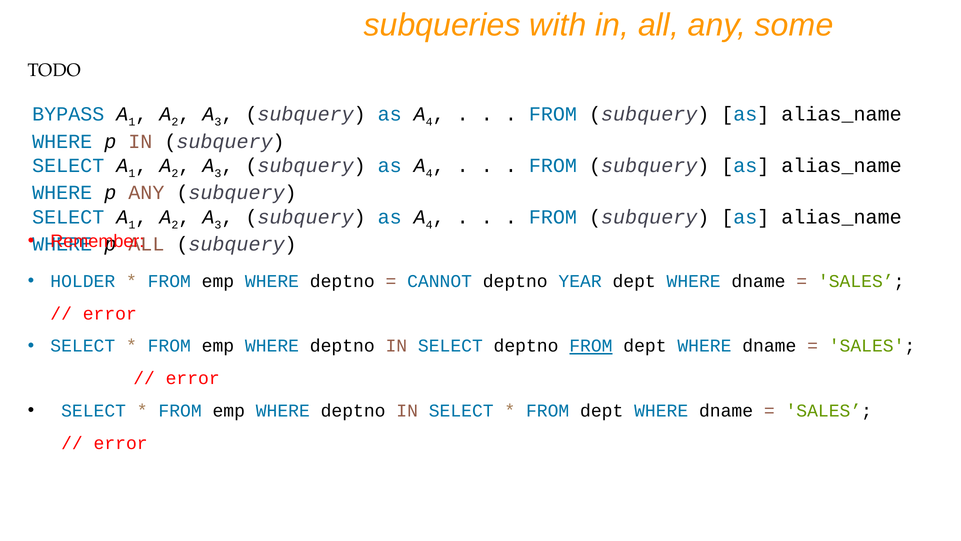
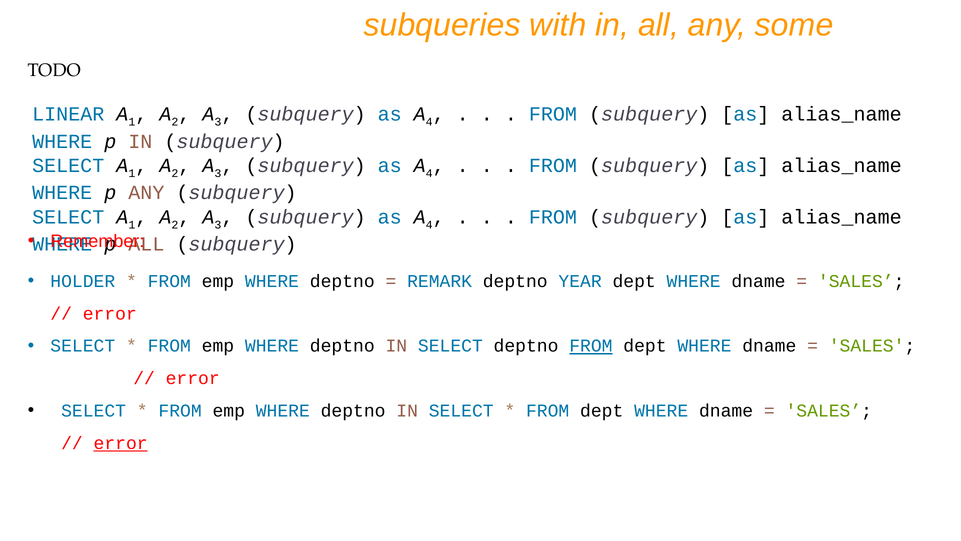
BYPASS: BYPASS -> LINEAR
CANNOT: CANNOT -> REMARK
error at (121, 443) underline: none -> present
